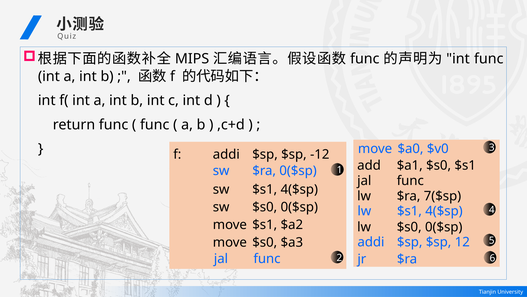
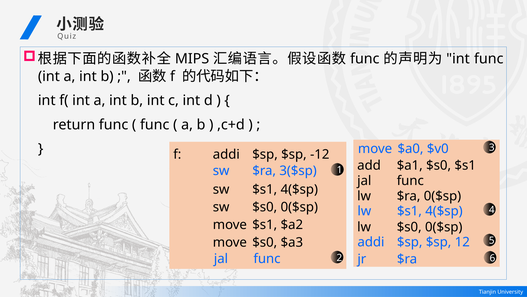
$ra 0($sp: 0($sp -> 3($sp
$ra 7($sp: 7($sp -> 0($sp
